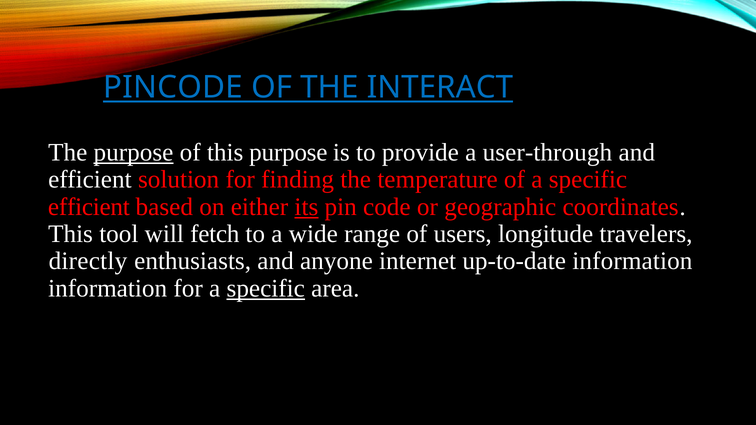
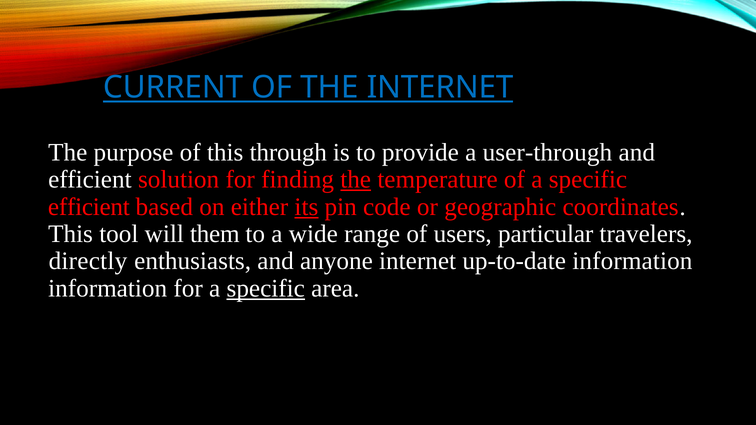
PINCODE: PINCODE -> CURRENT
THE INTERACT: INTERACT -> INTERNET
purpose at (133, 152) underline: present -> none
this purpose: purpose -> through
the at (356, 180) underline: none -> present
fetch: fetch -> them
longitude: longitude -> particular
